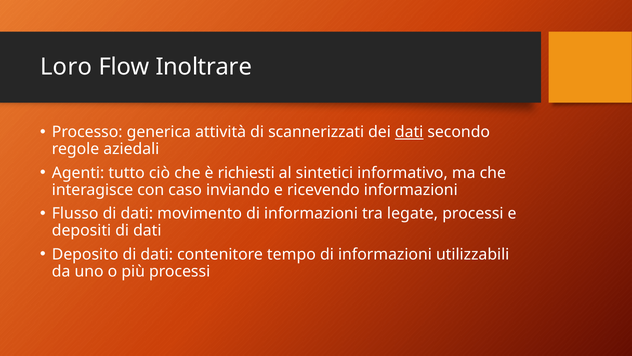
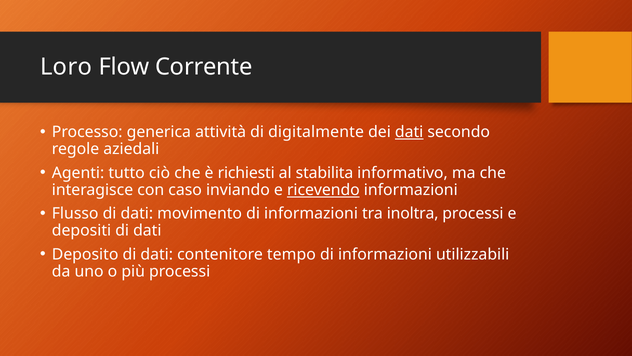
Inoltrare: Inoltrare -> Corrente
scannerizzati: scannerizzati -> digitalmente
sintetici: sintetici -> stabilita
ricevendo underline: none -> present
legate: legate -> inoltra
